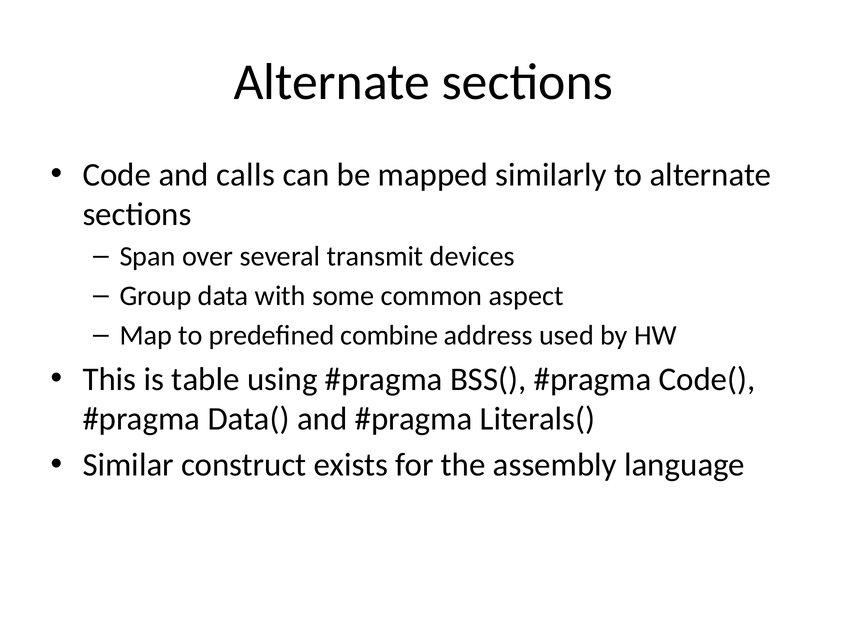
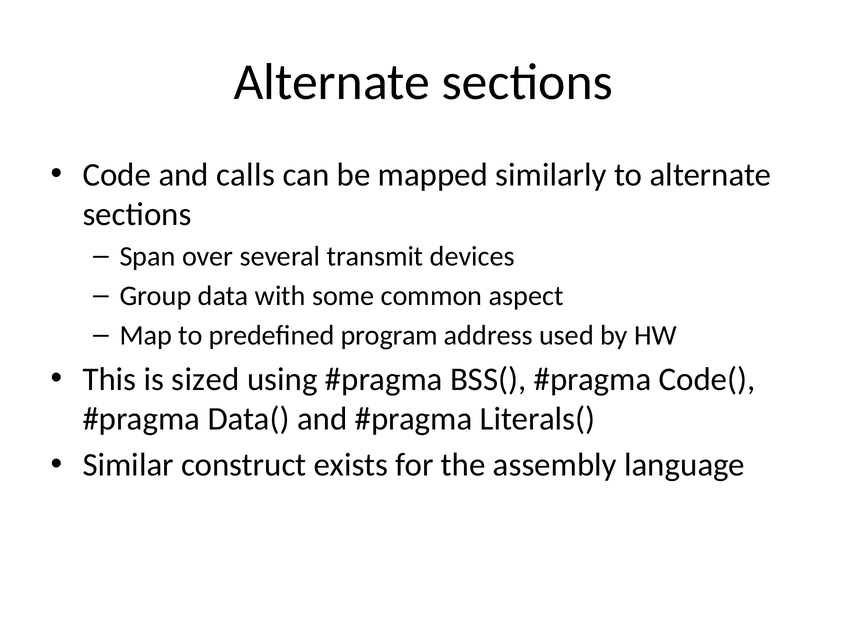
combine: combine -> program
table: table -> sized
